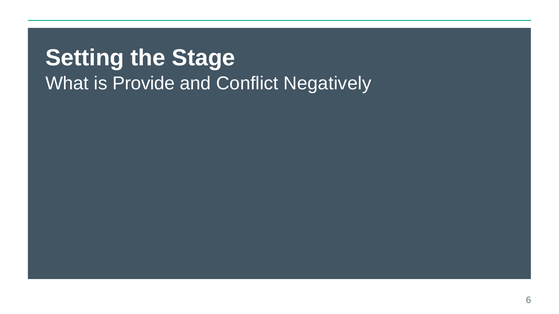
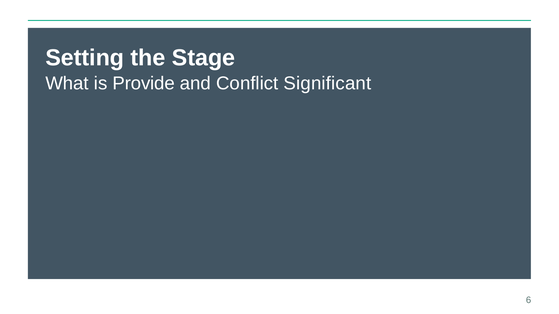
Negatively: Negatively -> Significant
